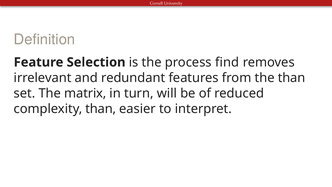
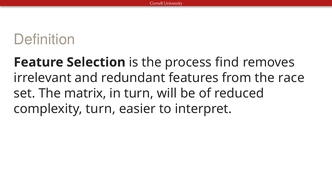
the than: than -> race
complexity than: than -> turn
